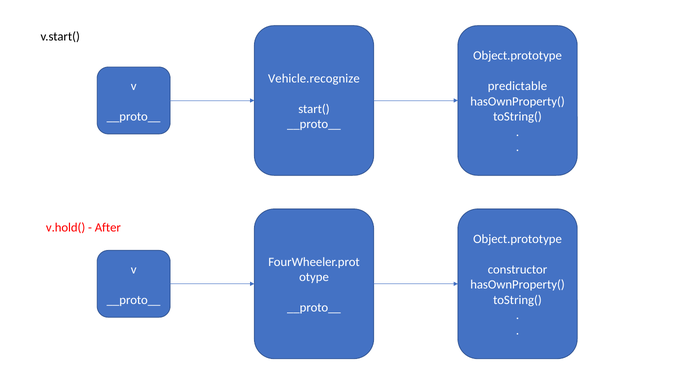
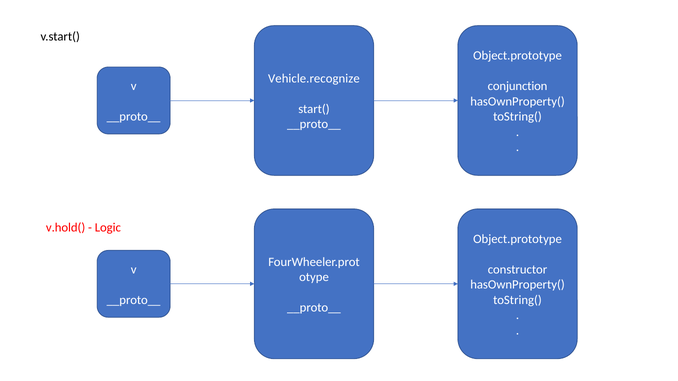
predictable: predictable -> conjunction
After: After -> Logic
